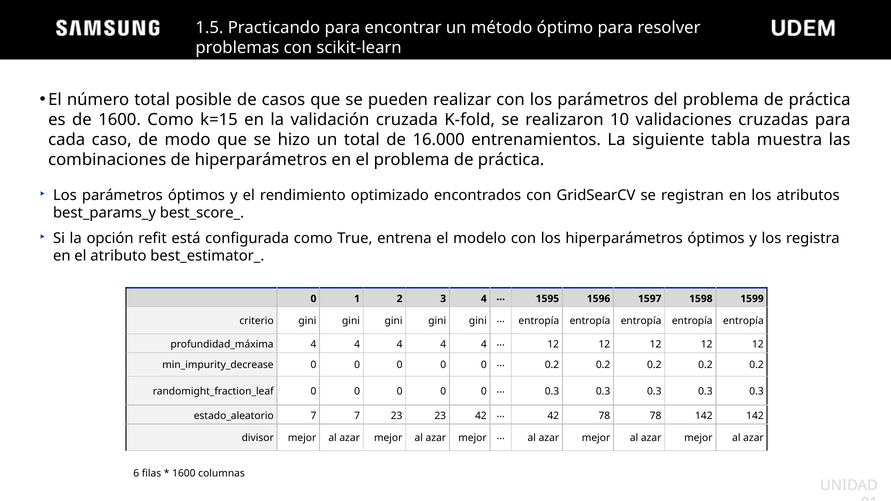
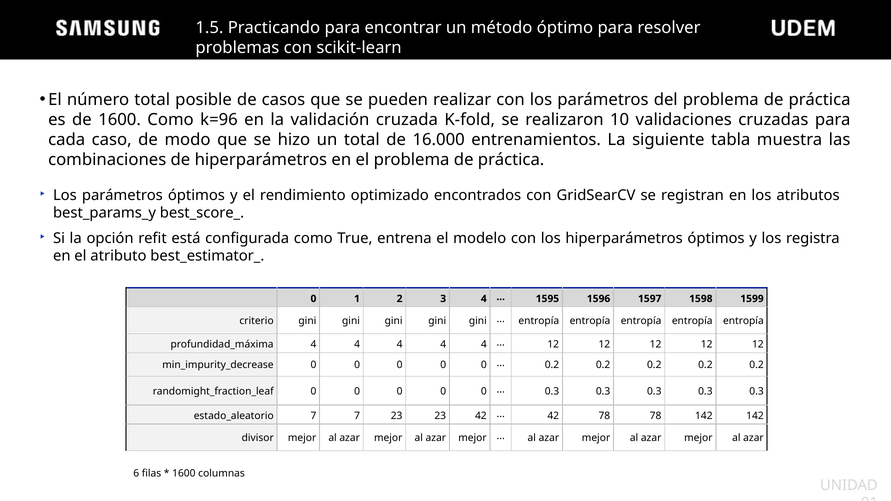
k=15: k=15 -> k=96
